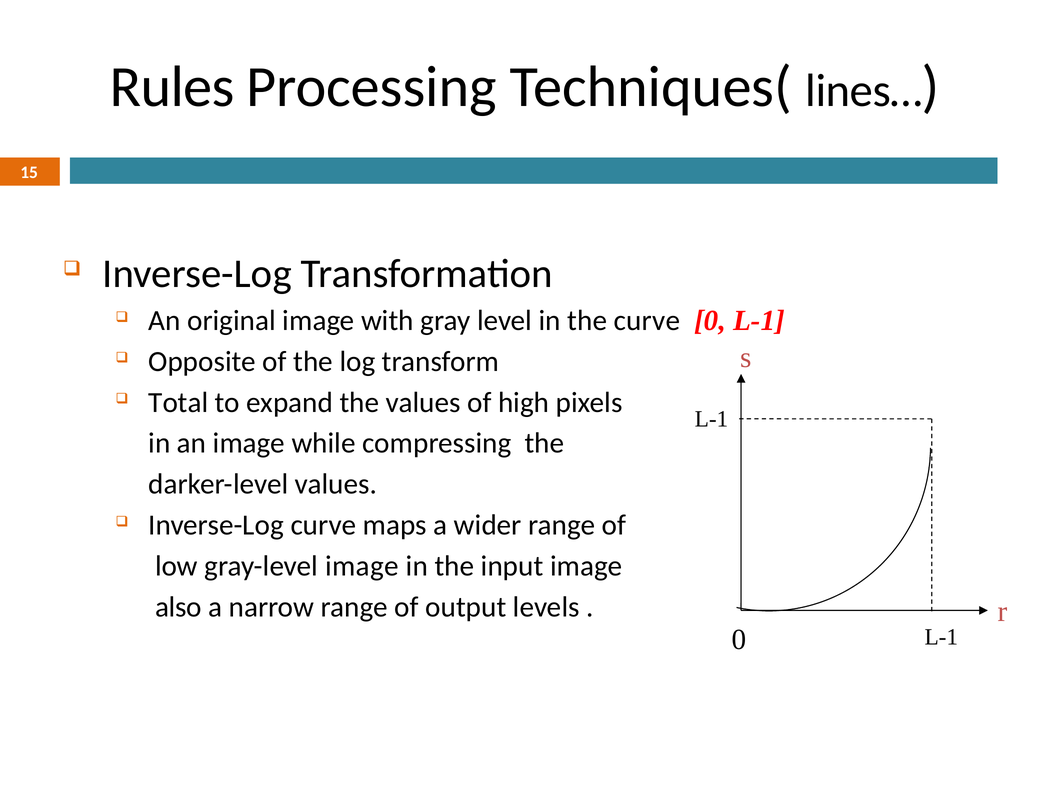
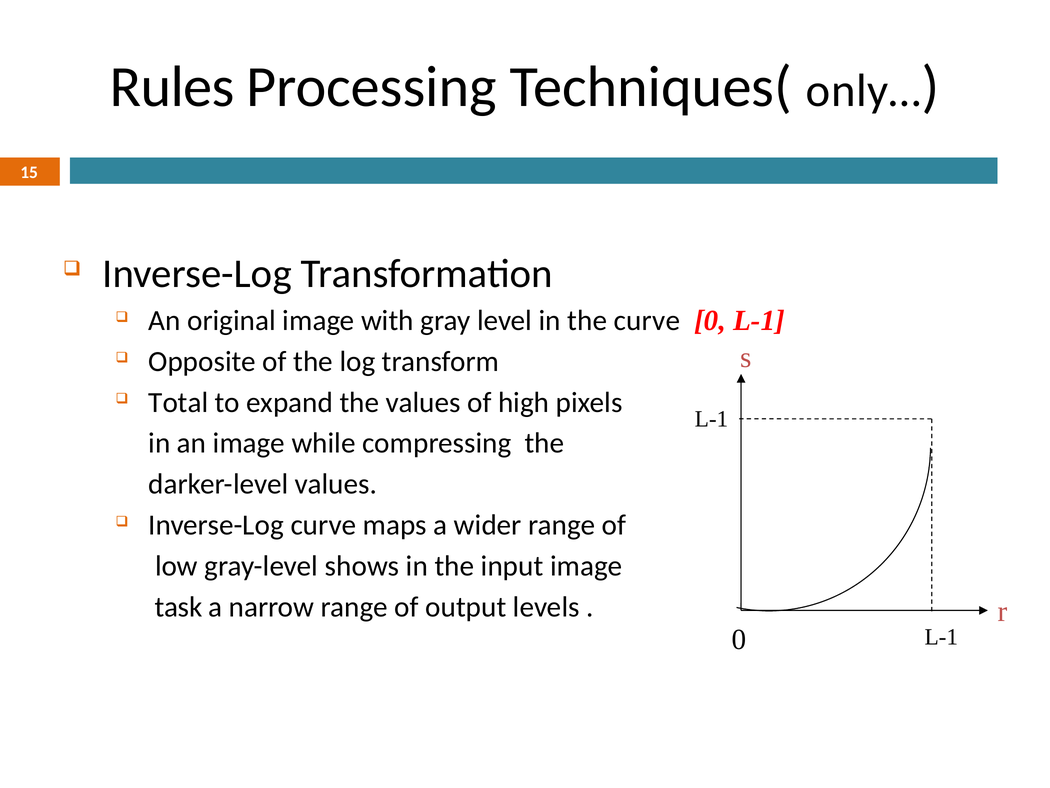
lines…: lines… -> only…
gray-level image: image -> shows
also: also -> task
